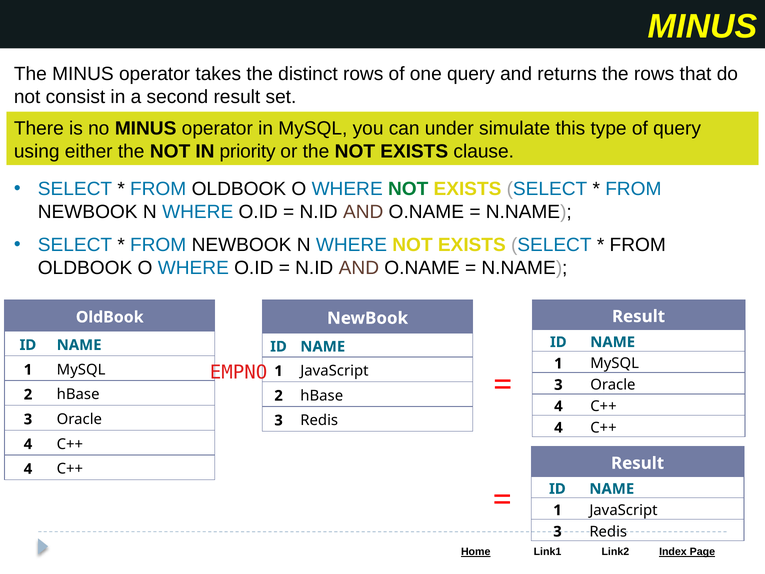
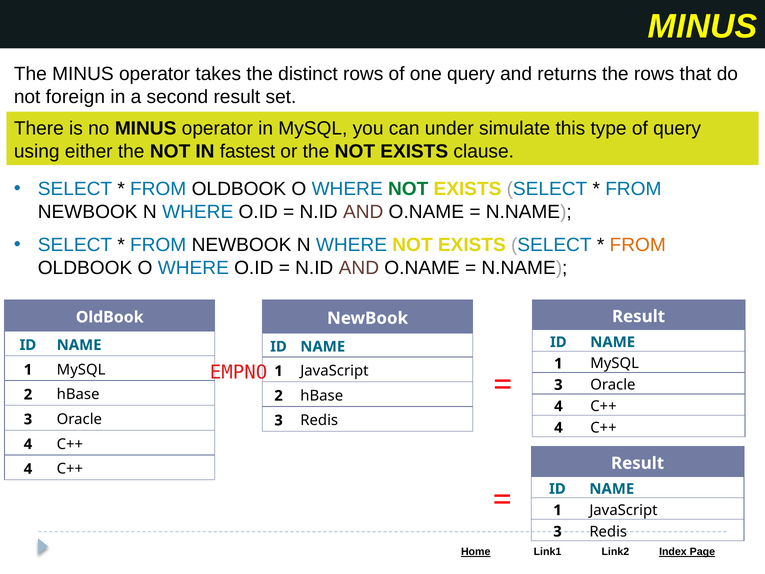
consist: consist -> foreign
priority: priority -> fastest
FROM at (638, 245) colour: black -> orange
